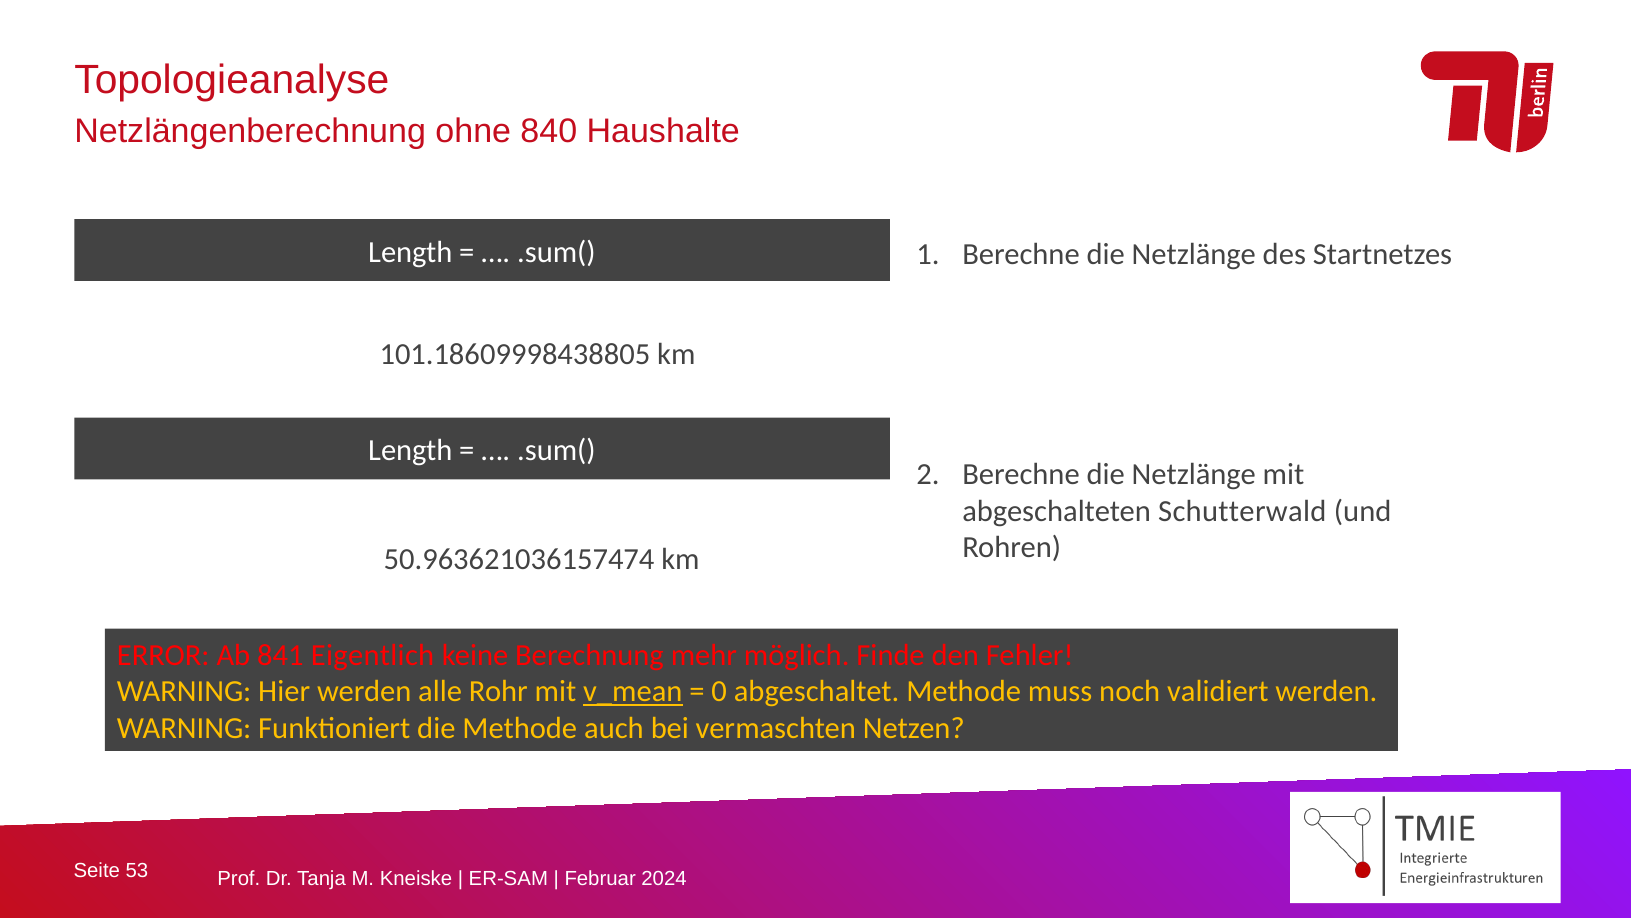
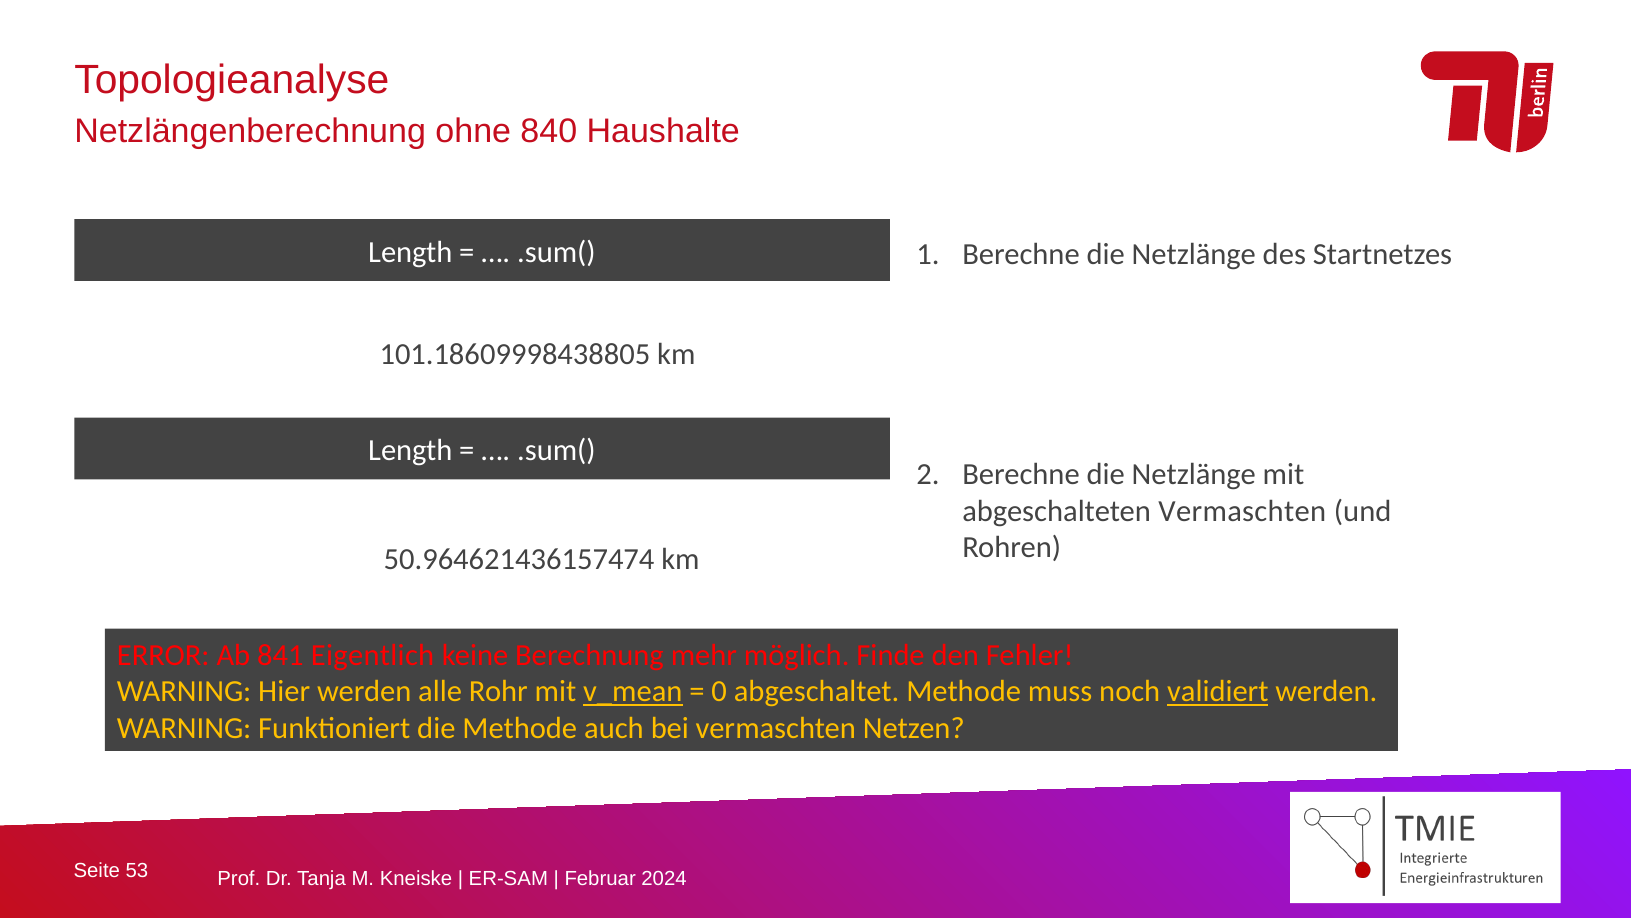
abgeschalteten Schutterwald: Schutterwald -> Vermaschten
50.963621036157474: 50.963621036157474 -> 50.964621436157474
validiert underline: none -> present
